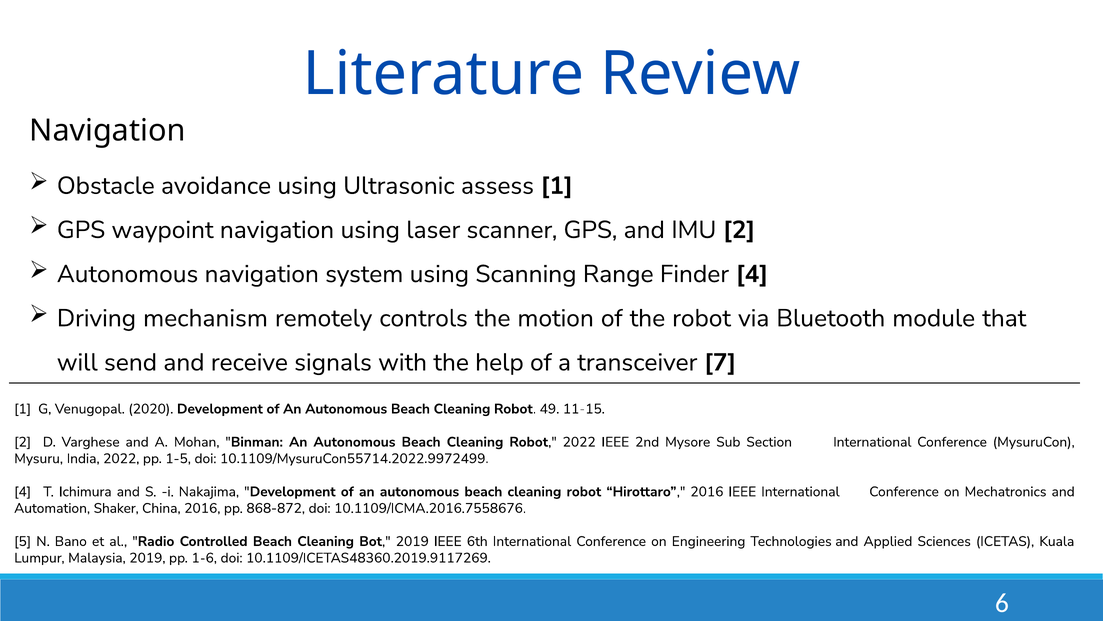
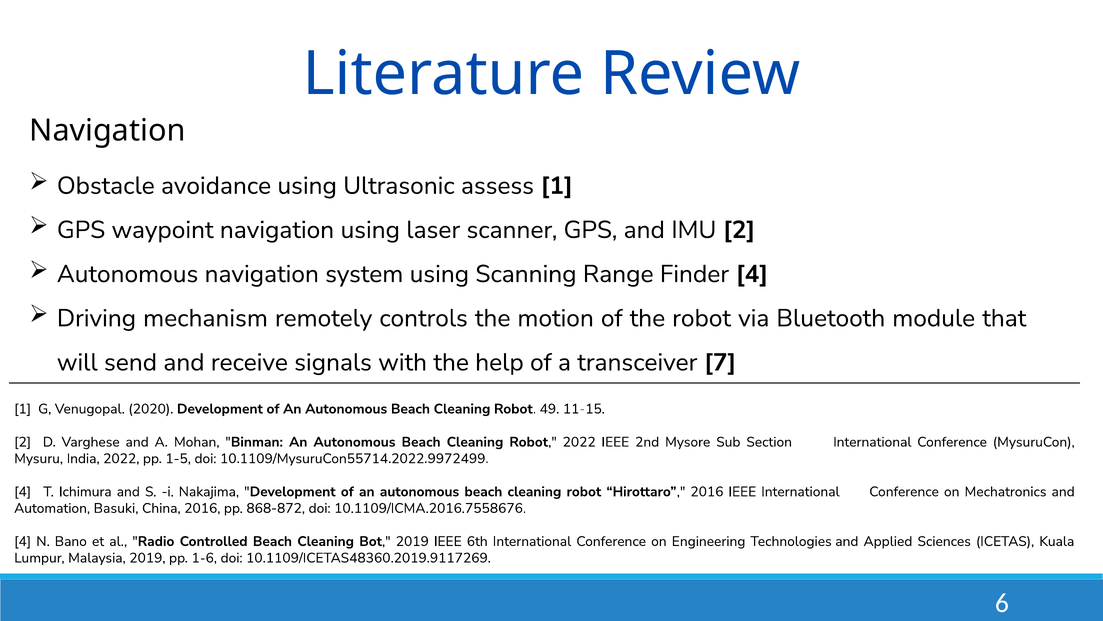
Shaker: Shaker -> Basuki
5 at (23, 541): 5 -> 4
